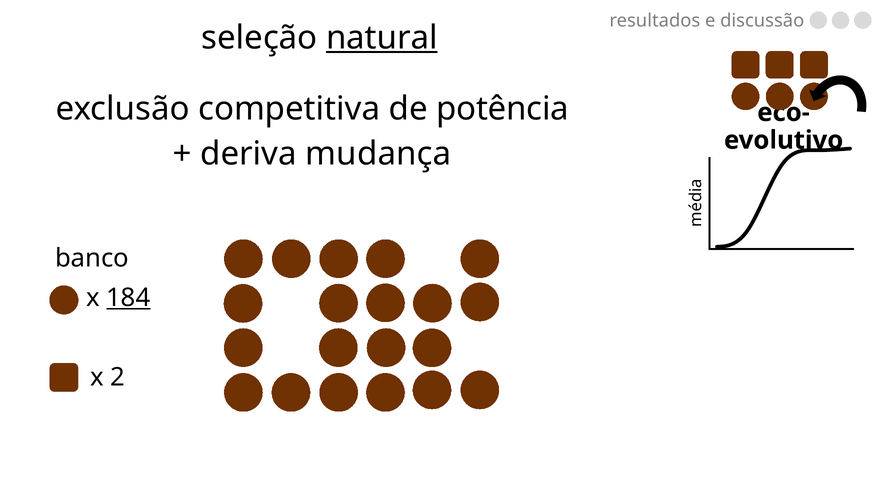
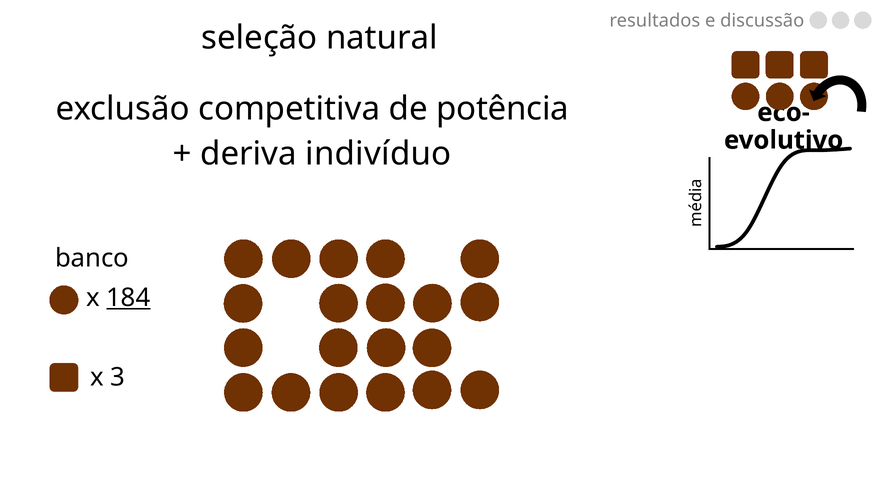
natural underline: present -> none
mudança: mudança -> indivíduo
2: 2 -> 3
